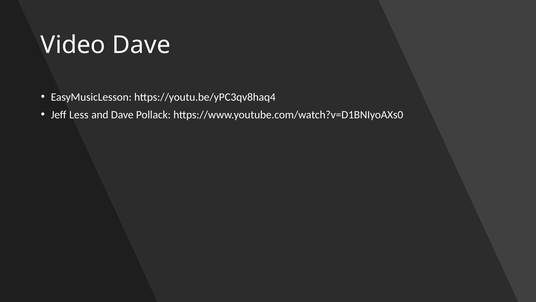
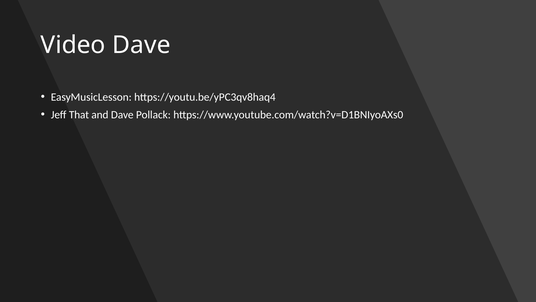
Less: Less -> That
